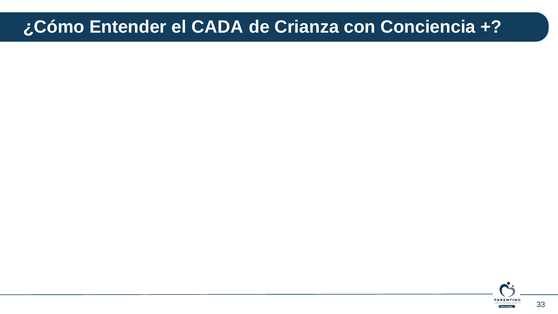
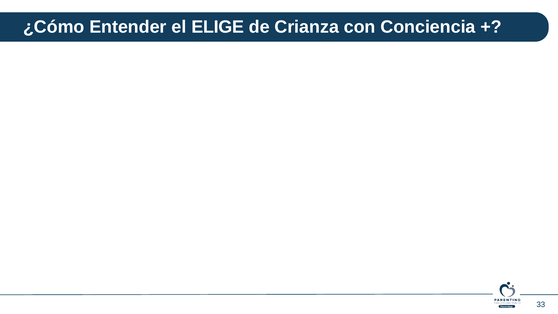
CADA: CADA -> ELIGE
